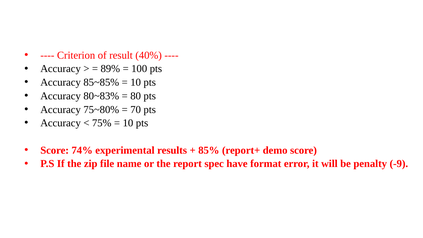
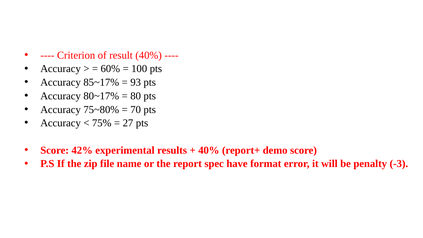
89%: 89% -> 60%
85~85%: 85~85% -> 85~17%
10 at (136, 82): 10 -> 93
80~83%: 80~83% -> 80~17%
10 at (128, 123): 10 -> 27
74%: 74% -> 42%
85% at (209, 150): 85% -> 40%
-9: -9 -> -3
